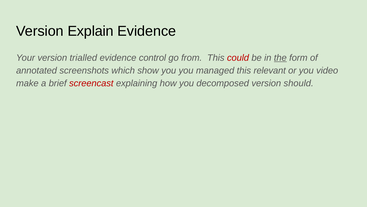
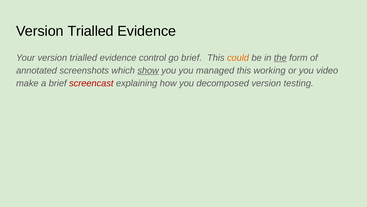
Explain at (91, 31): Explain -> Trialled
go from: from -> brief
could colour: red -> orange
show underline: none -> present
relevant: relevant -> working
should: should -> testing
